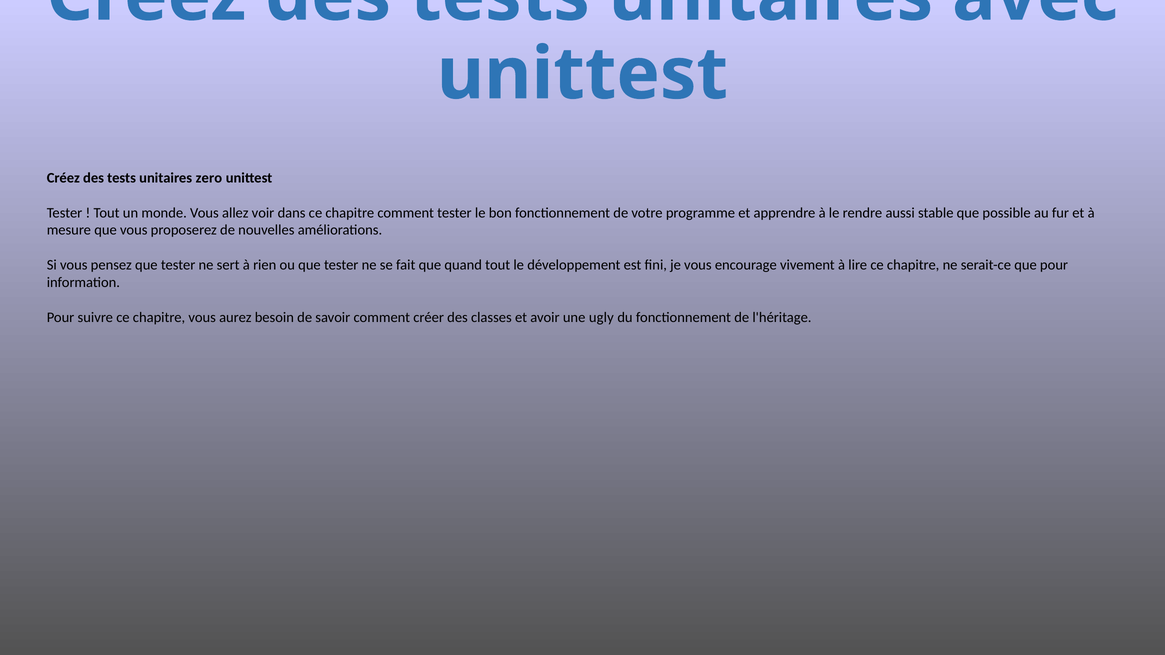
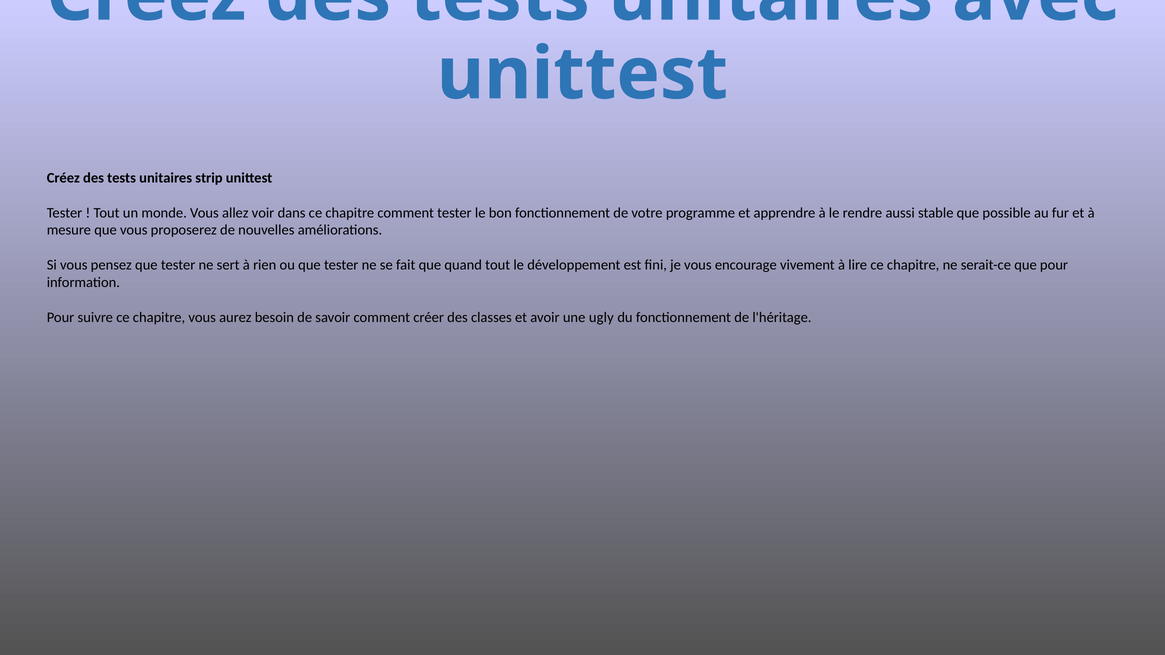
zero: zero -> strip
